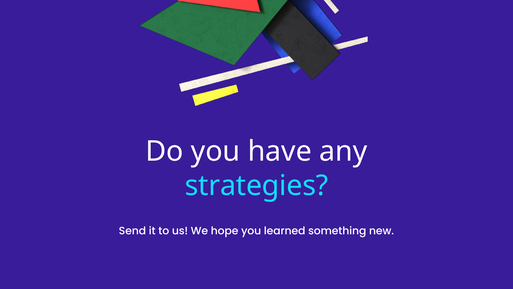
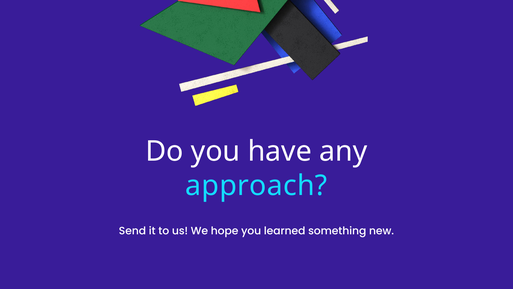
strategies: strategies -> approach
